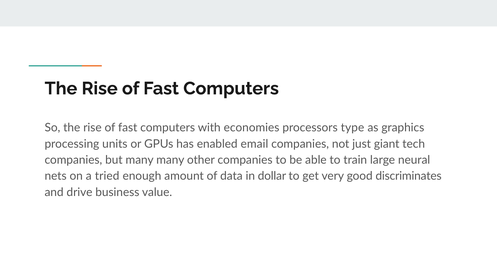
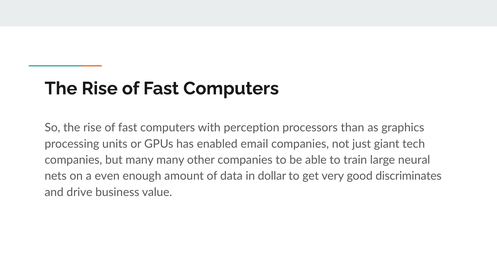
economies: economies -> perception
type: type -> than
tried: tried -> even
